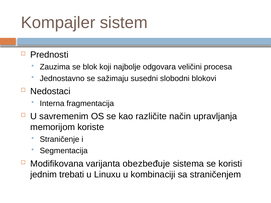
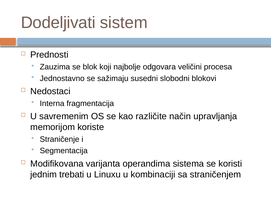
Kompajler: Kompajler -> Dodeljivati
obezbeđuje: obezbeđuje -> operandima
